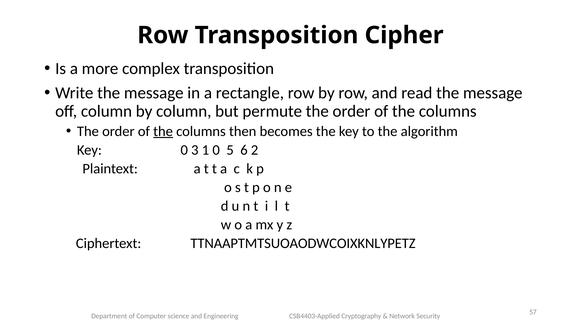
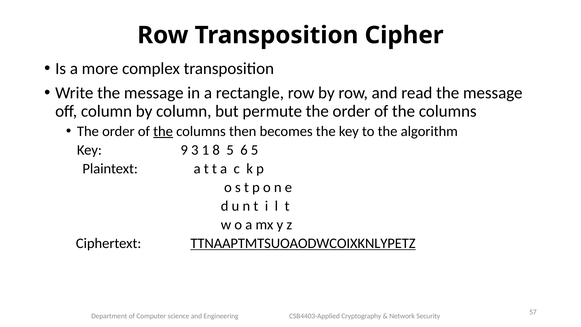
Key 0: 0 -> 9
1 0: 0 -> 8
6 2: 2 -> 5
TTNAAPTMTSUOAODWCOIXKNLYPETZ underline: none -> present
